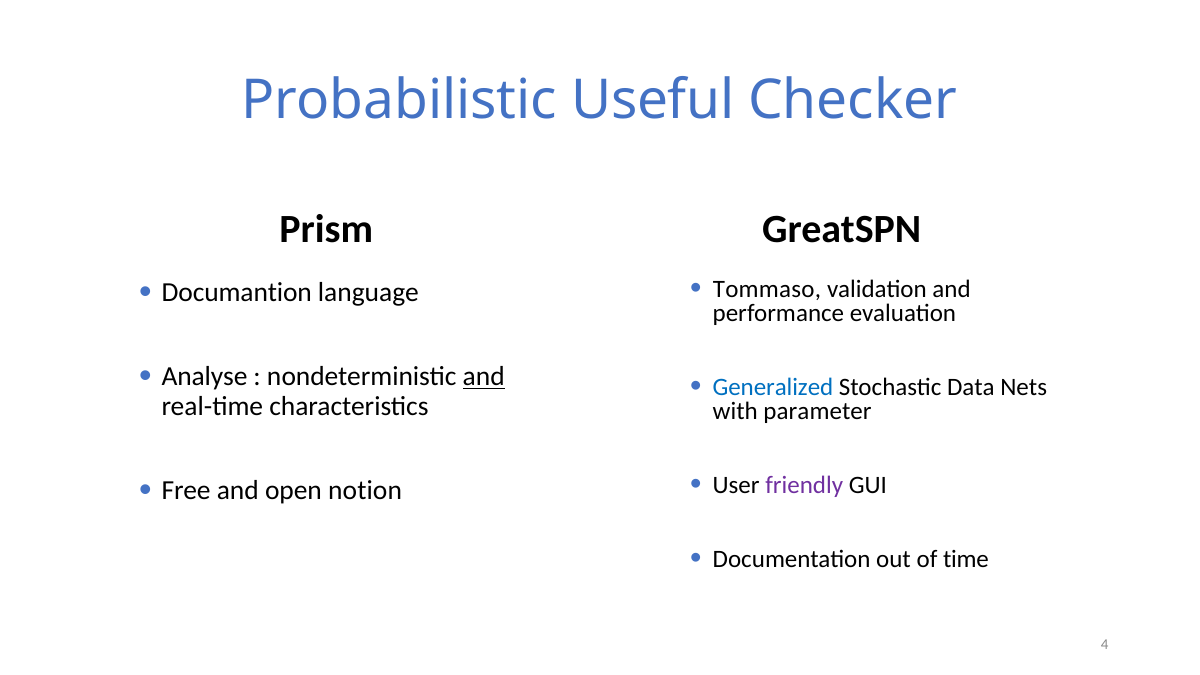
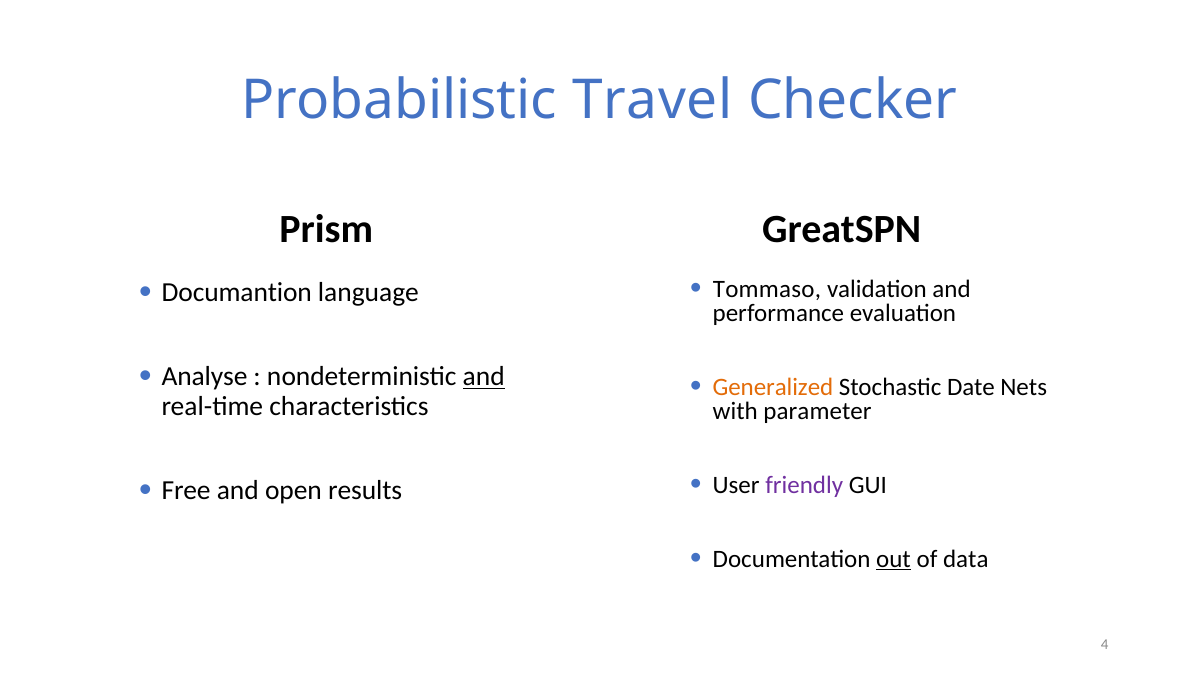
Useful: Useful -> Travel
Generalized colour: blue -> orange
Data: Data -> Date
notion: notion -> results
out underline: none -> present
time: time -> data
